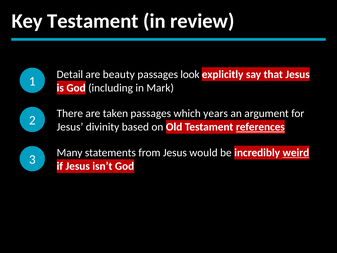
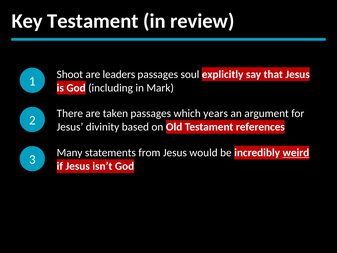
Detail: Detail -> Shoot
beauty: beauty -> leaders
look: look -> soul
references underline: present -> none
